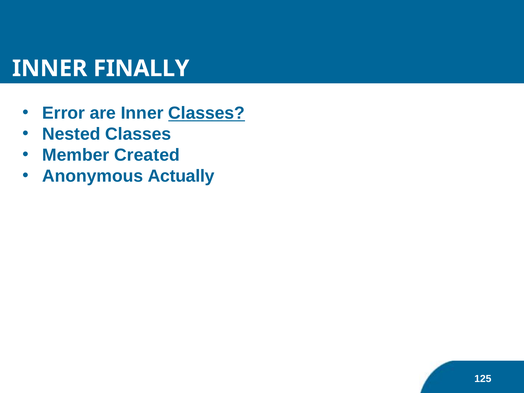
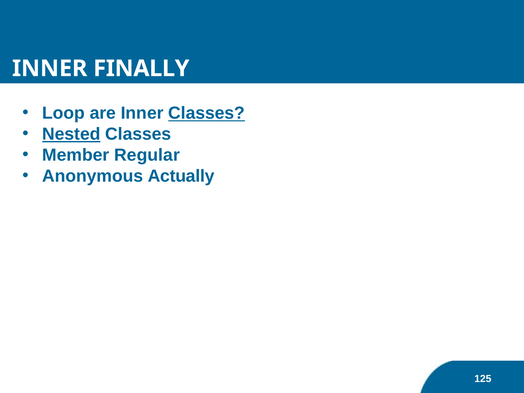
Error: Error -> Loop
Nested underline: none -> present
Created: Created -> Regular
